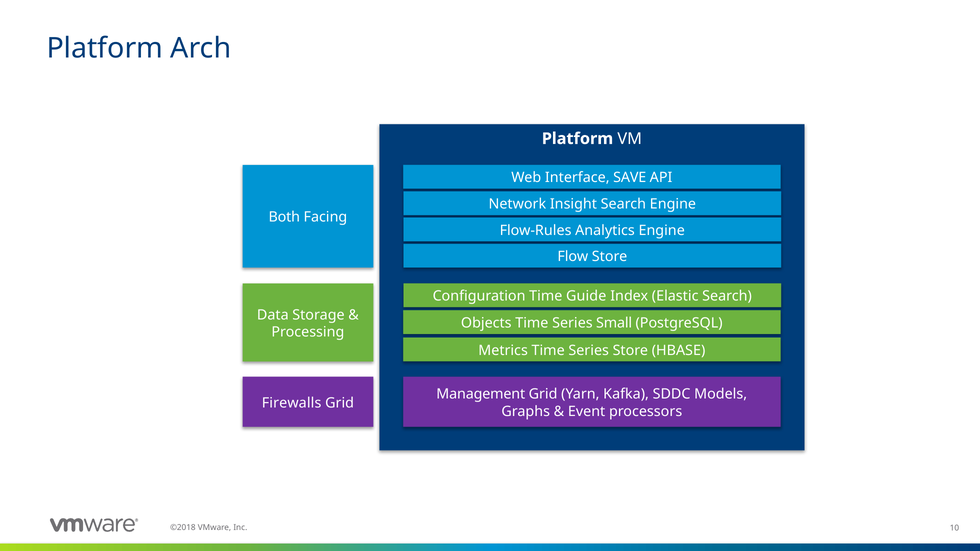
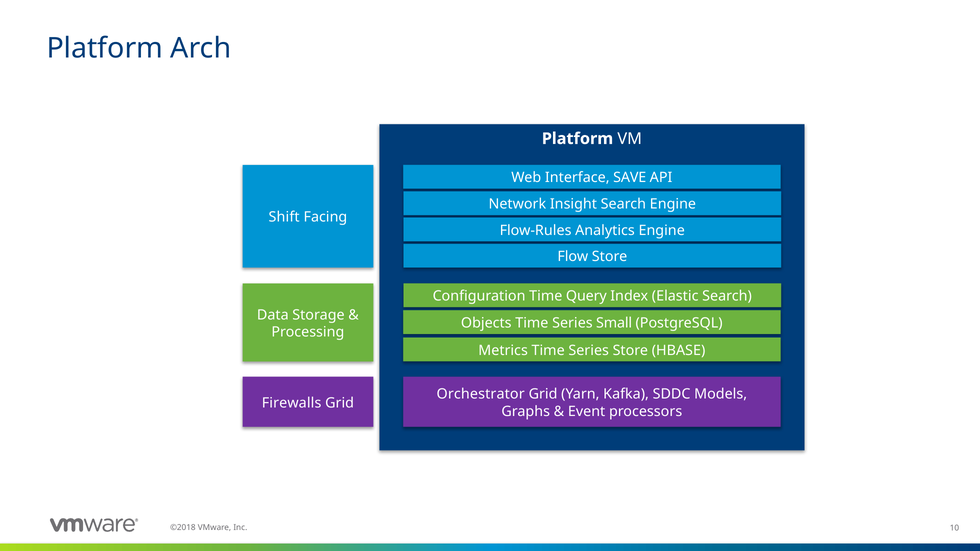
Both: Both -> Shift
Guide: Guide -> Query
Management: Management -> Orchestrator
